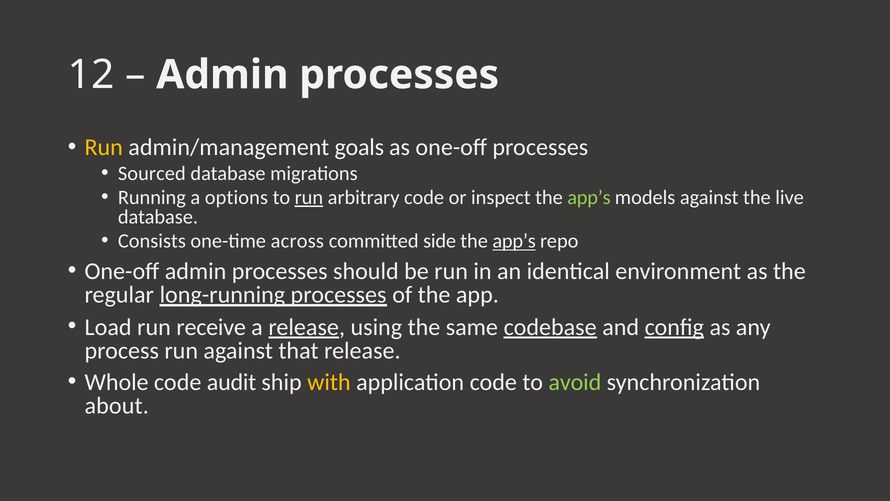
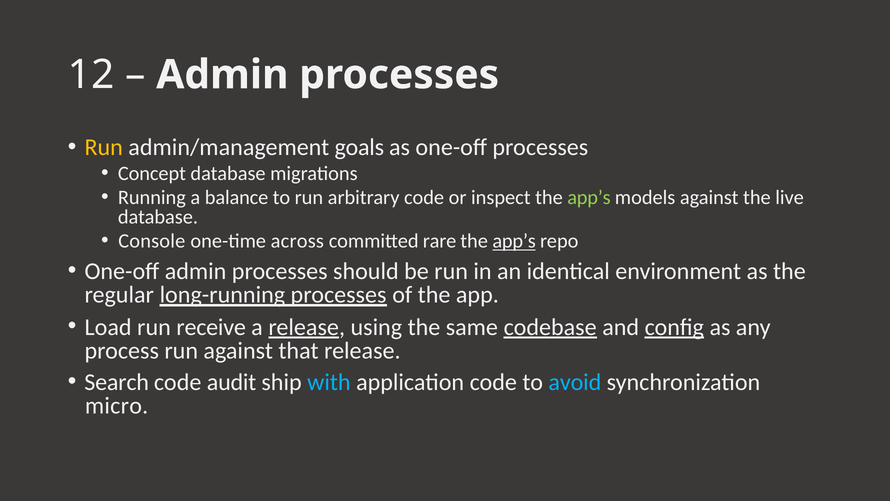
Sourced: Sourced -> Concept
options: options -> balance
run at (309, 197) underline: present -> none
Consists: Consists -> Console
side: side -> rare
Whole: Whole -> Search
with colour: yellow -> light blue
avoid colour: light green -> light blue
about: about -> micro
